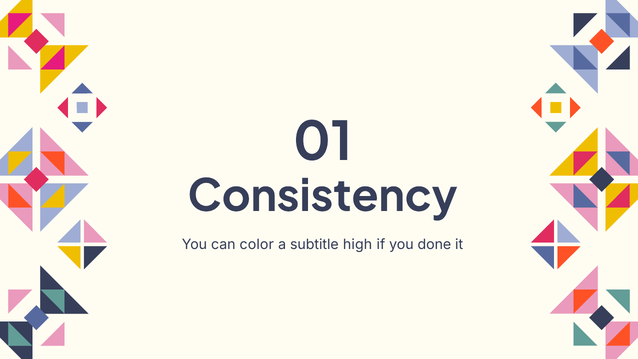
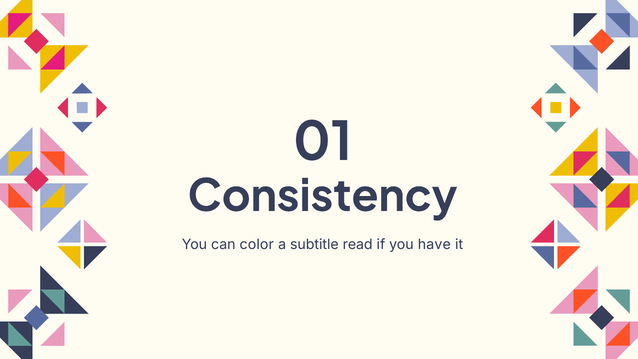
high: high -> read
done: done -> have
